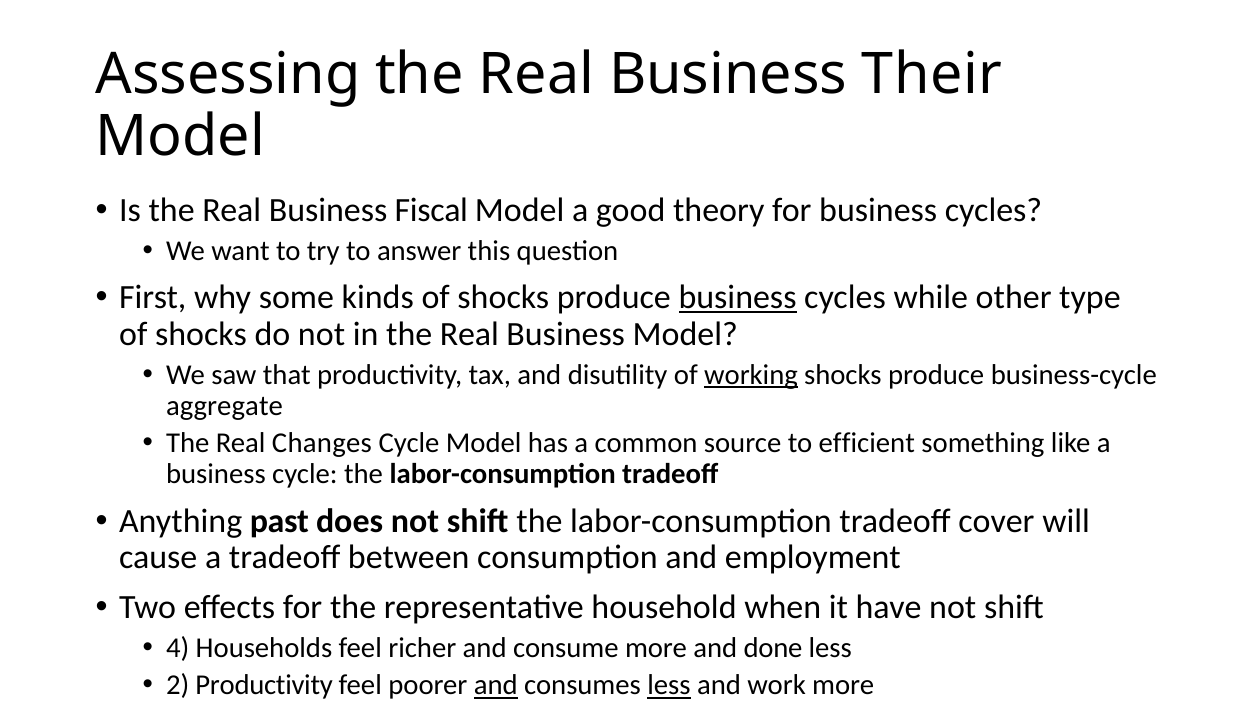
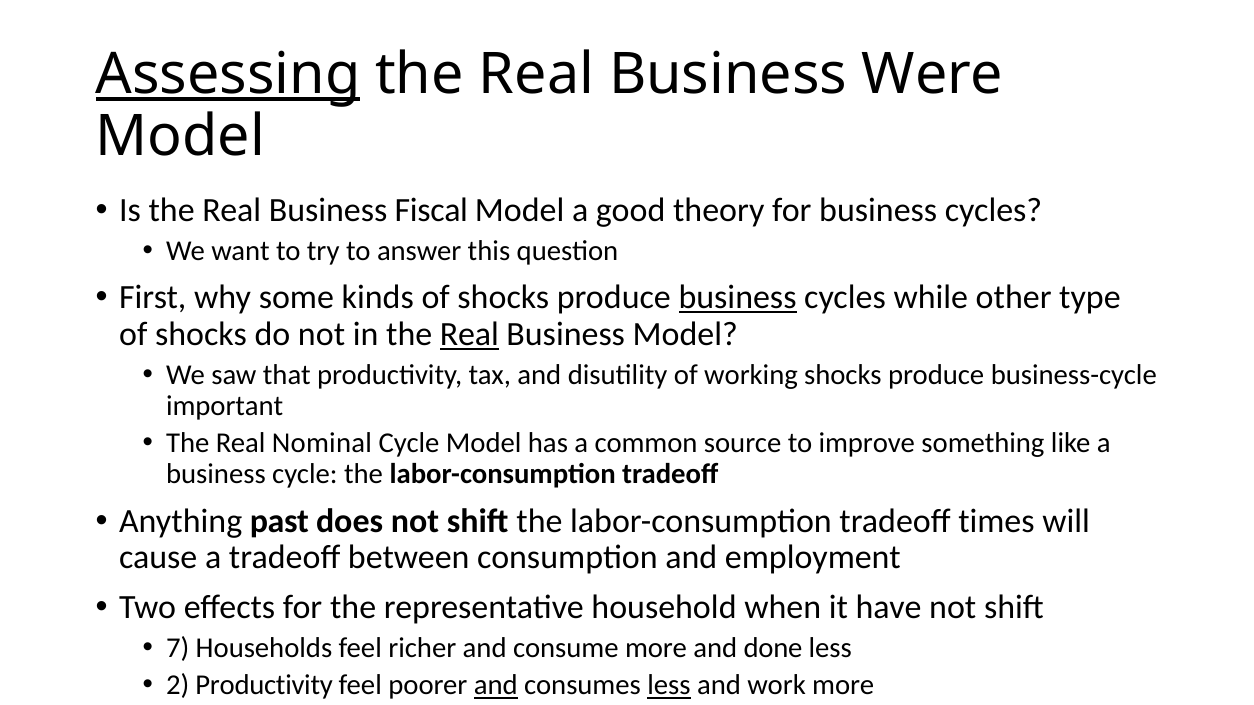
Assessing underline: none -> present
Their: Their -> Were
Real at (469, 335) underline: none -> present
working underline: present -> none
aggregate: aggregate -> important
Changes: Changes -> Nominal
efficient: efficient -> improve
cover: cover -> times
4: 4 -> 7
